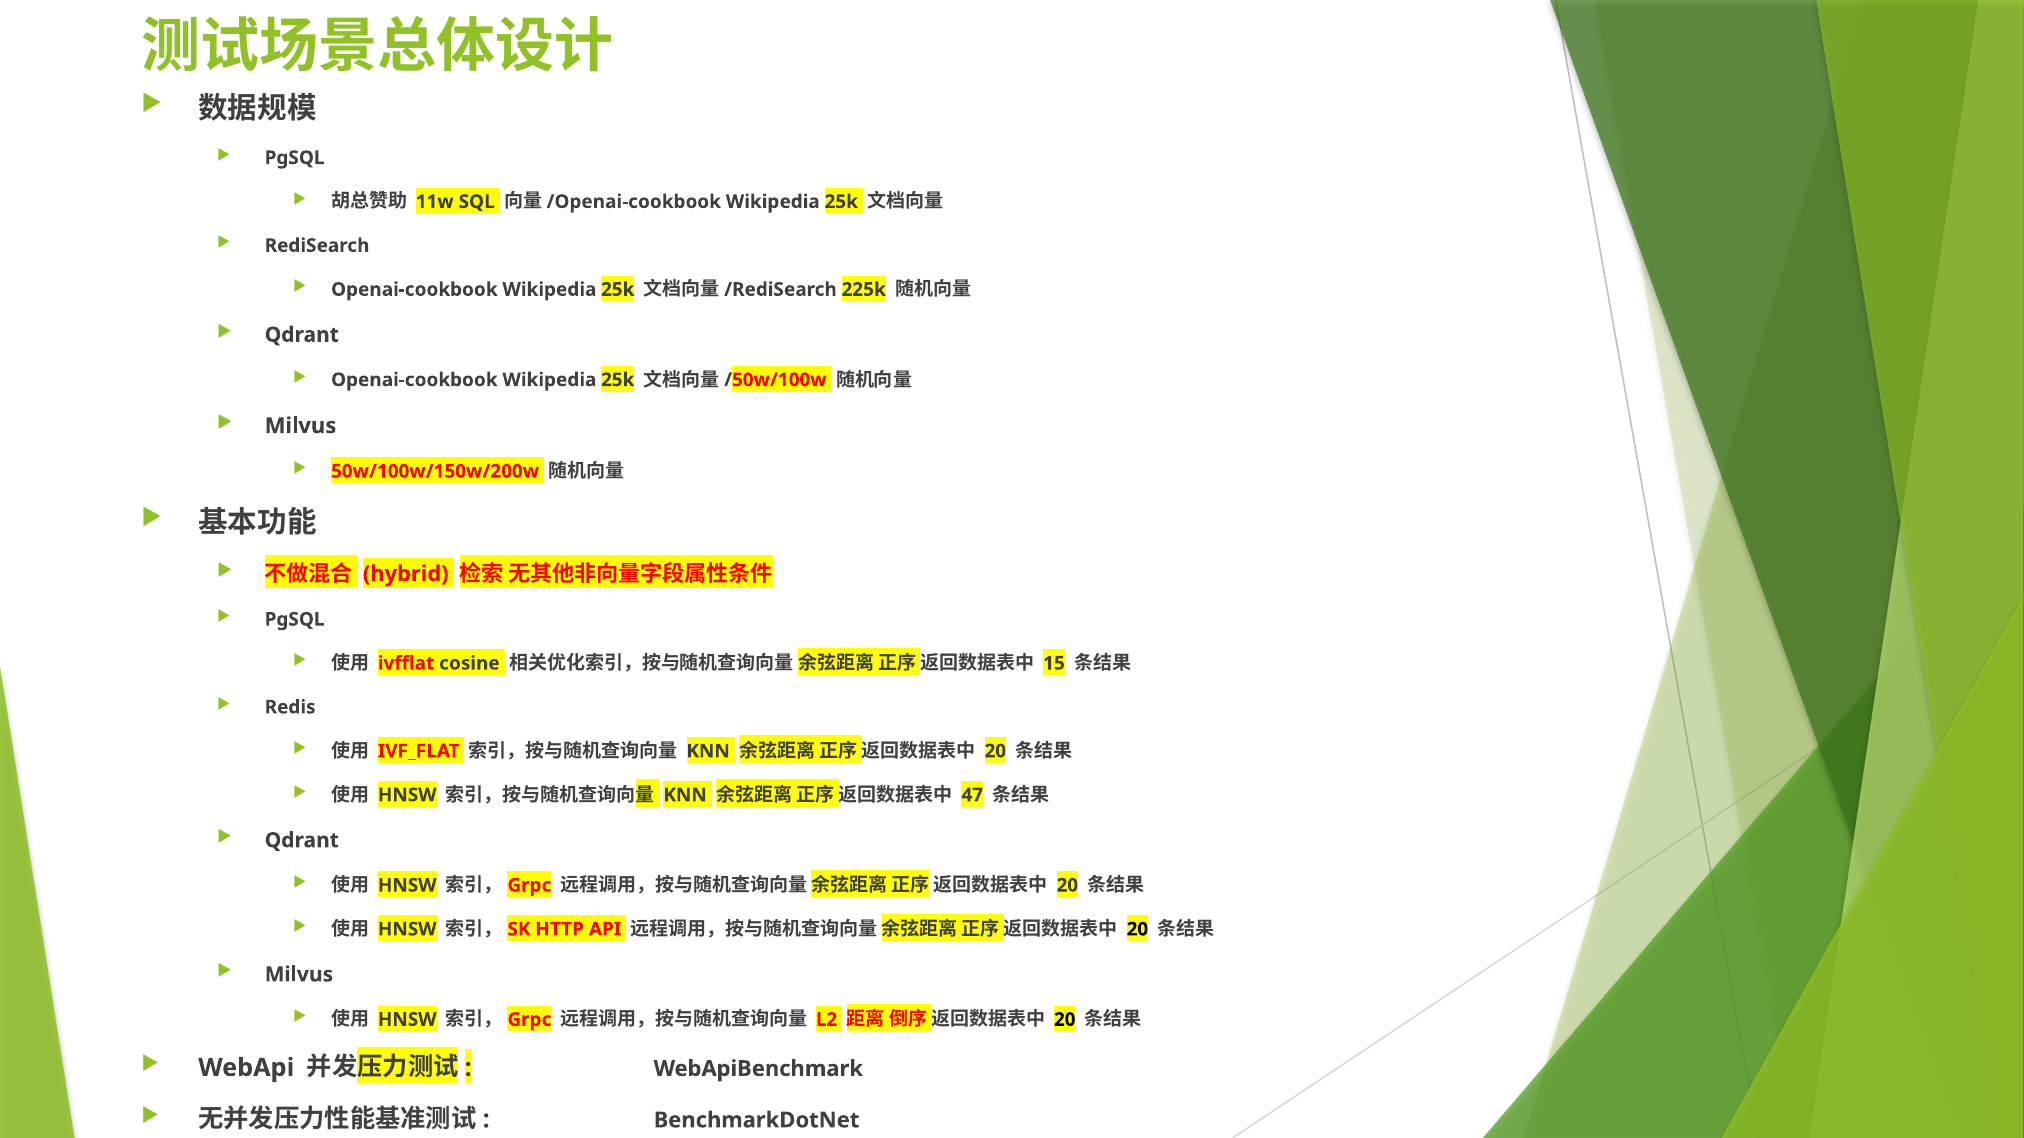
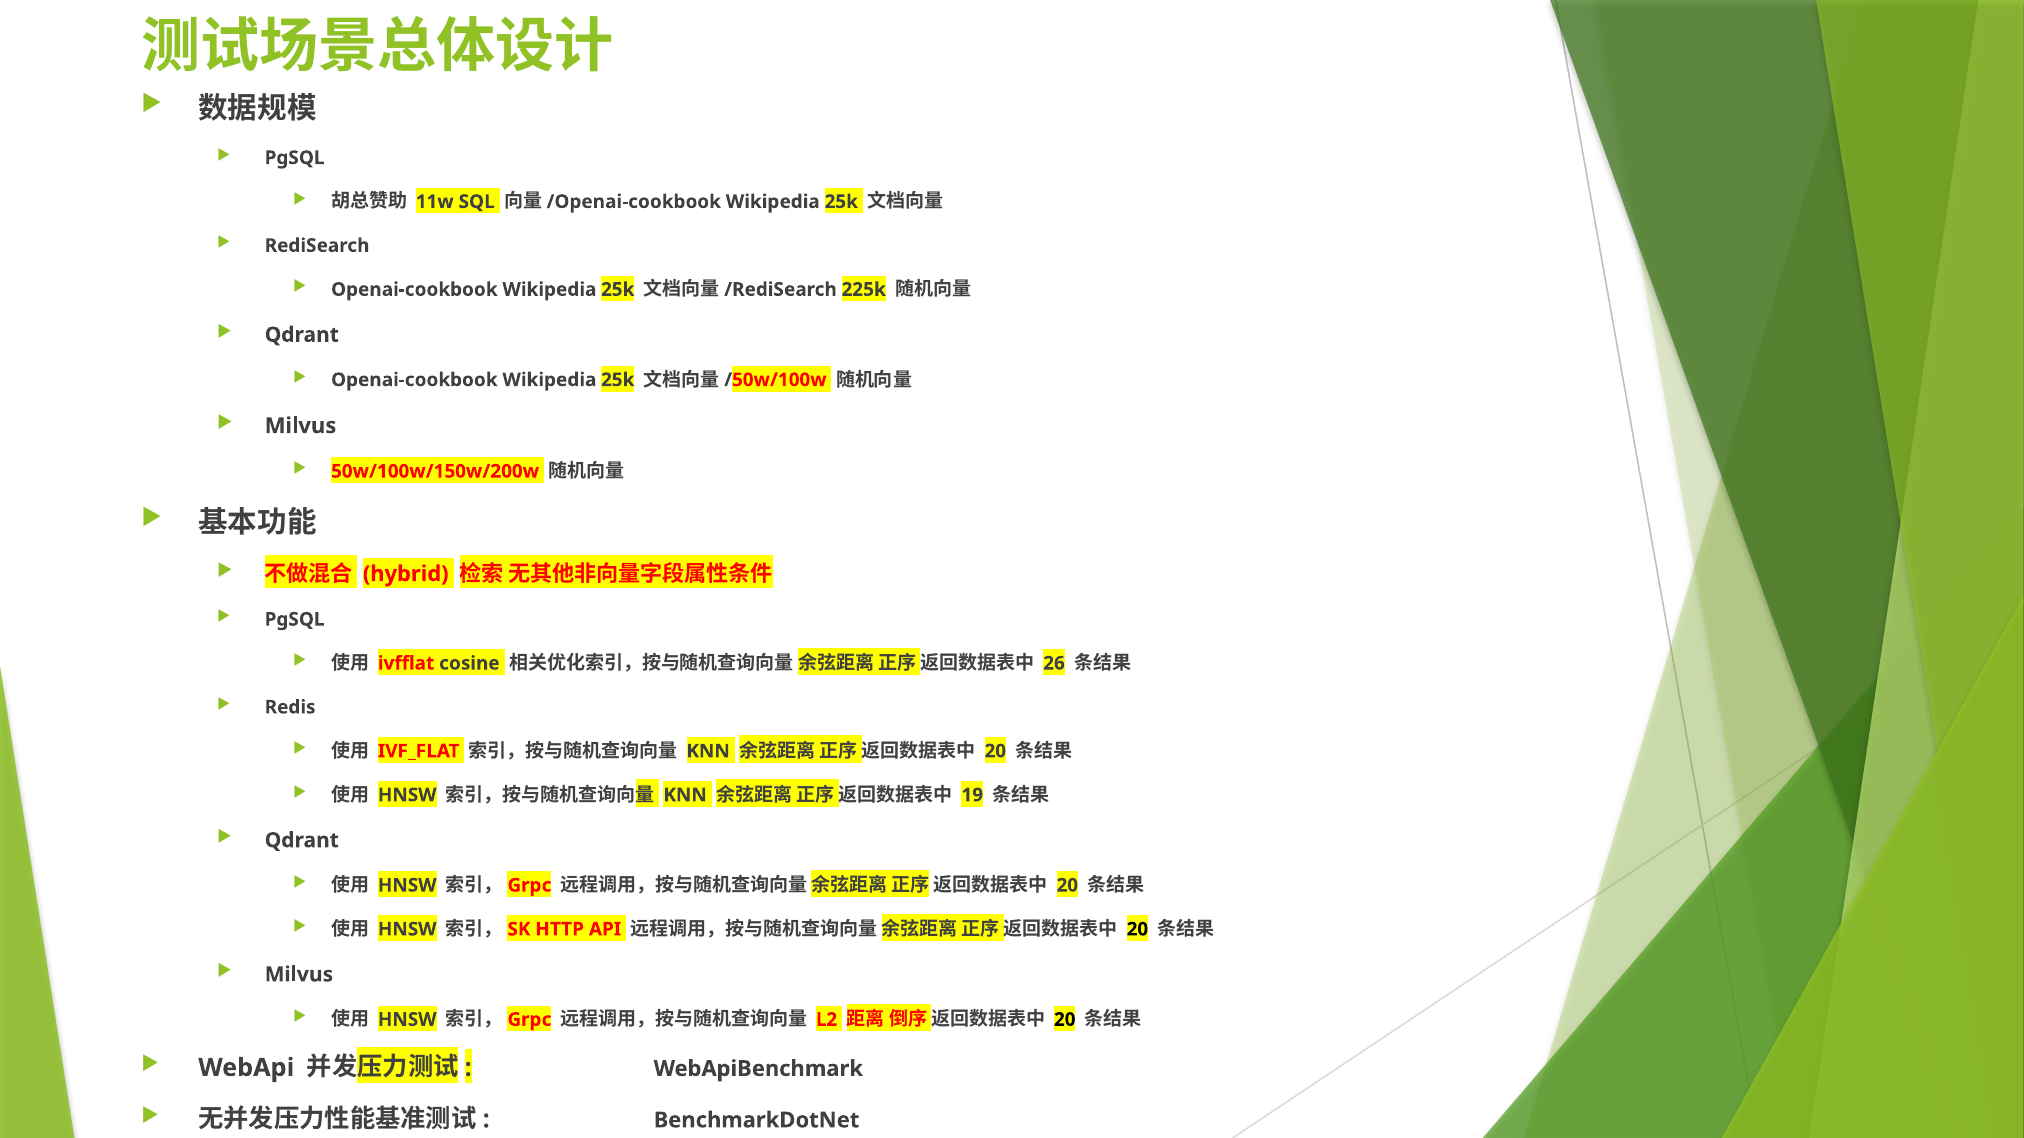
15: 15 -> 26
47: 47 -> 19
